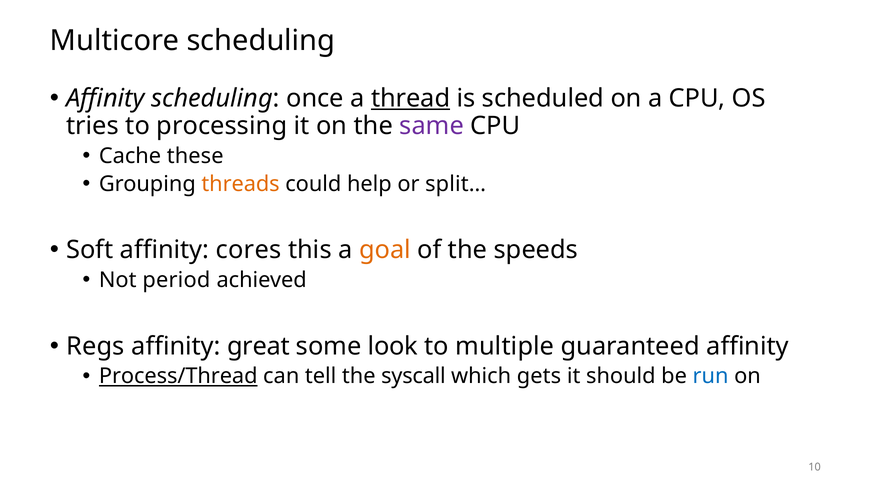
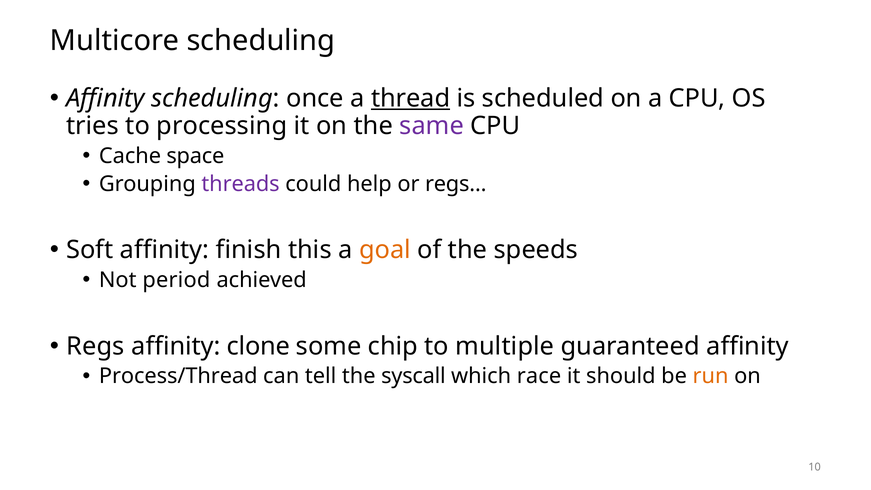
these: these -> space
threads colour: orange -> purple
split…: split… -> regs…
cores: cores -> finish
great: great -> clone
look: look -> chip
Process/Thread underline: present -> none
gets: gets -> race
run colour: blue -> orange
